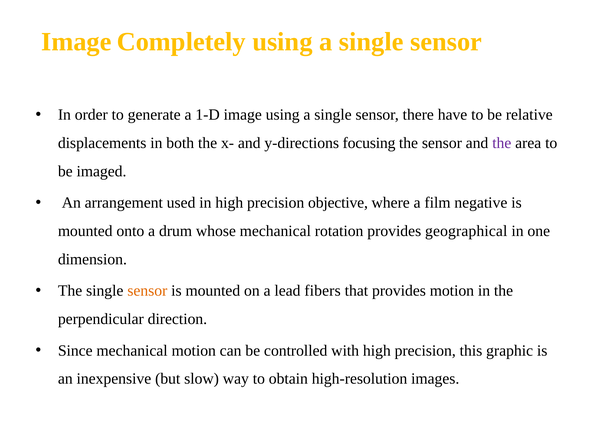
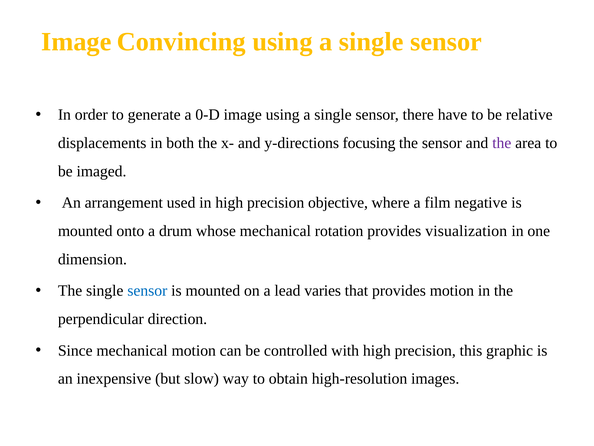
Completely: Completely -> Convincing
1-D: 1-D -> 0-D
geographical: geographical -> visualization
sensor at (147, 290) colour: orange -> blue
fibers: fibers -> varies
